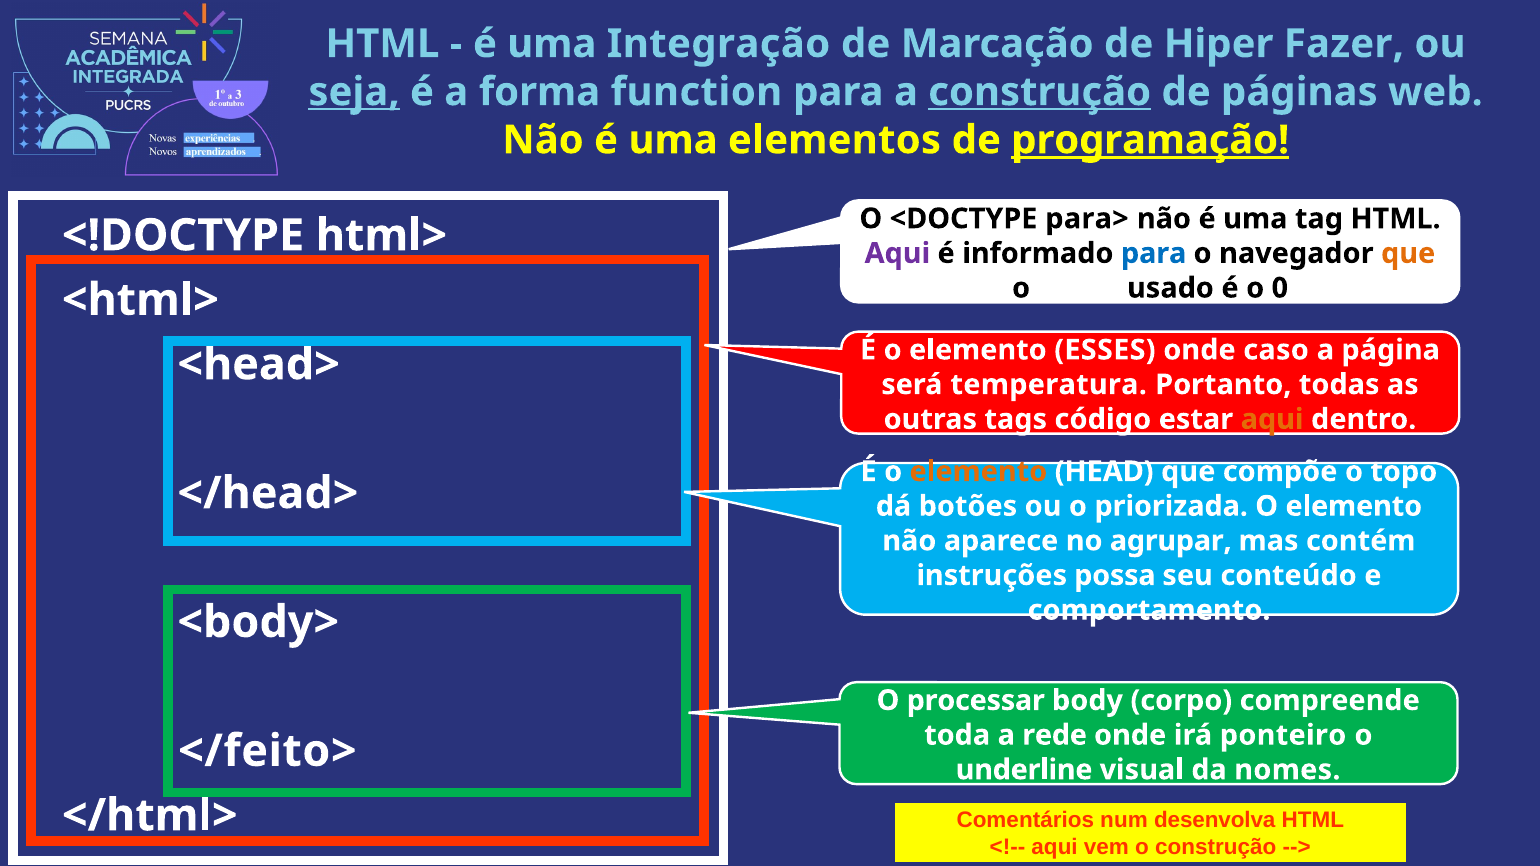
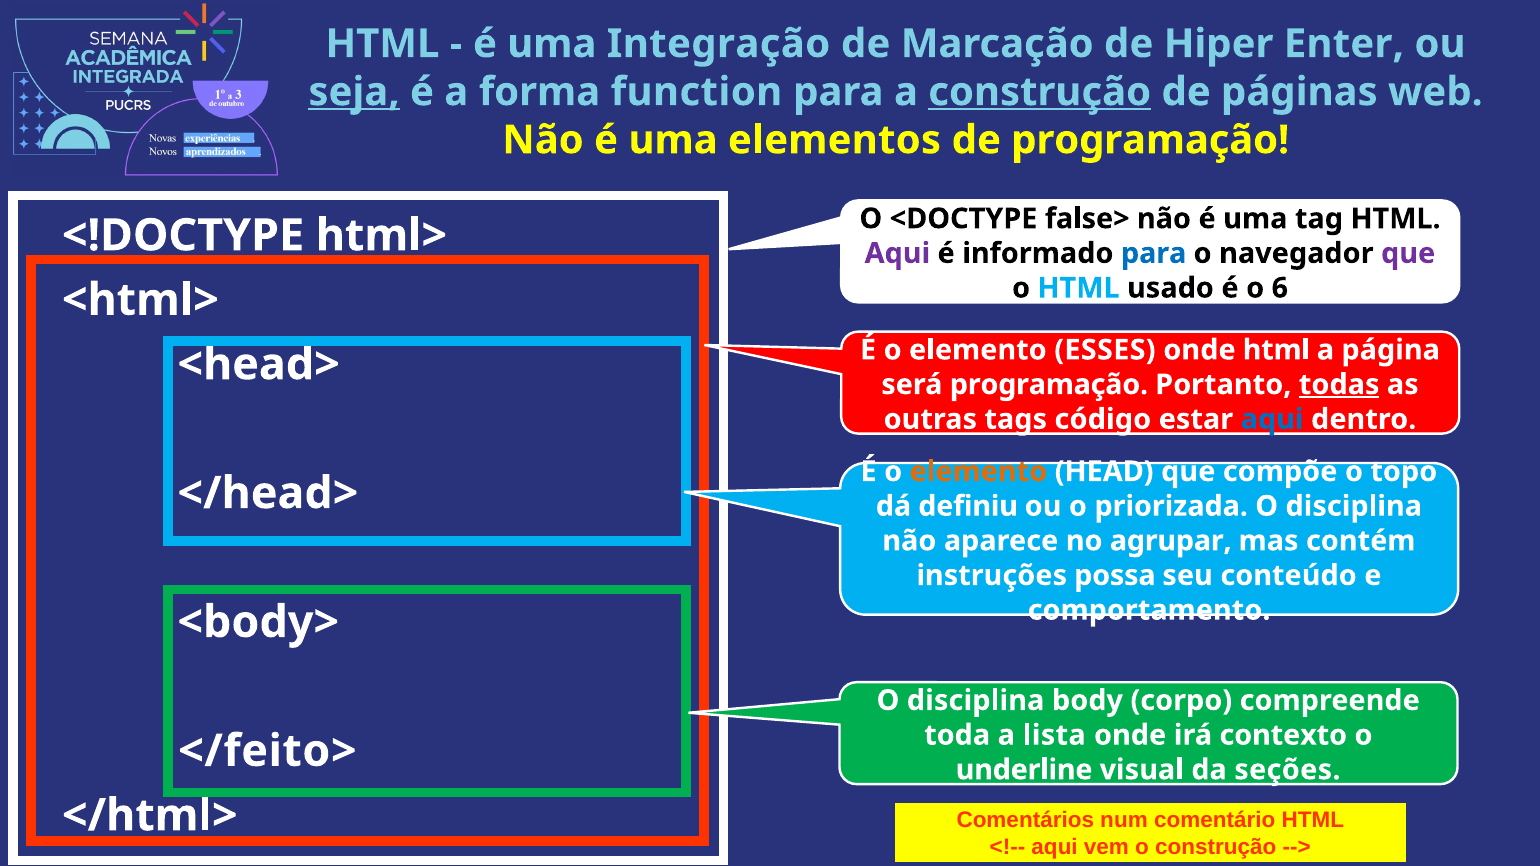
Fazer: Fazer -> Enter
programação at (1150, 140) underline: present -> none
para>: para> -> false>
que at (1408, 253) colour: orange -> purple
HTML at (1079, 288) colour: white -> light blue
0: 0 -> 6
onde caso: caso -> html
será temperatura: temperatura -> programação
todas underline: none -> present
aqui at (1272, 419) colour: orange -> blue
botões: botões -> definiu
elemento at (1354, 506): elemento -> disciplina
processar at (976, 701): processar -> disciplina
rede: rede -> lista
ponteiro: ponteiro -> contexto
nomes: nomes -> seções
desenvolva: desenvolva -> comentário
